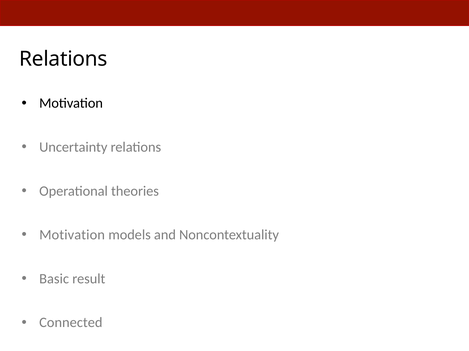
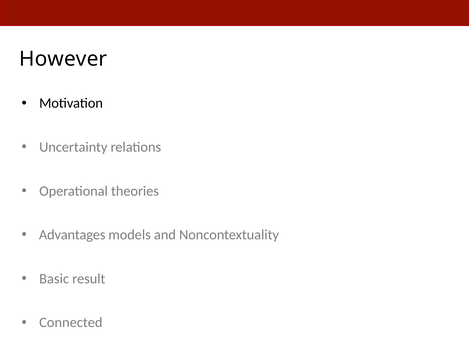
Relations at (63, 59): Relations -> However
Motivation at (72, 235): Motivation -> Advantages
